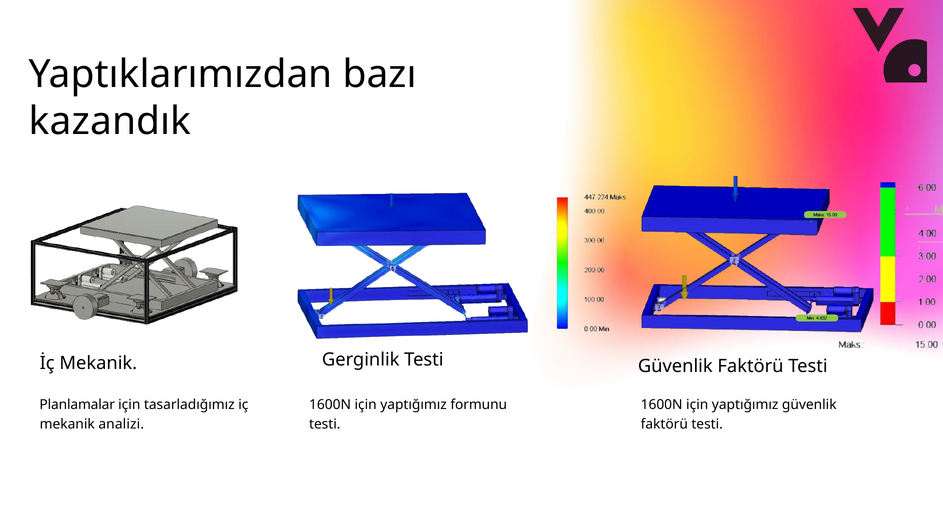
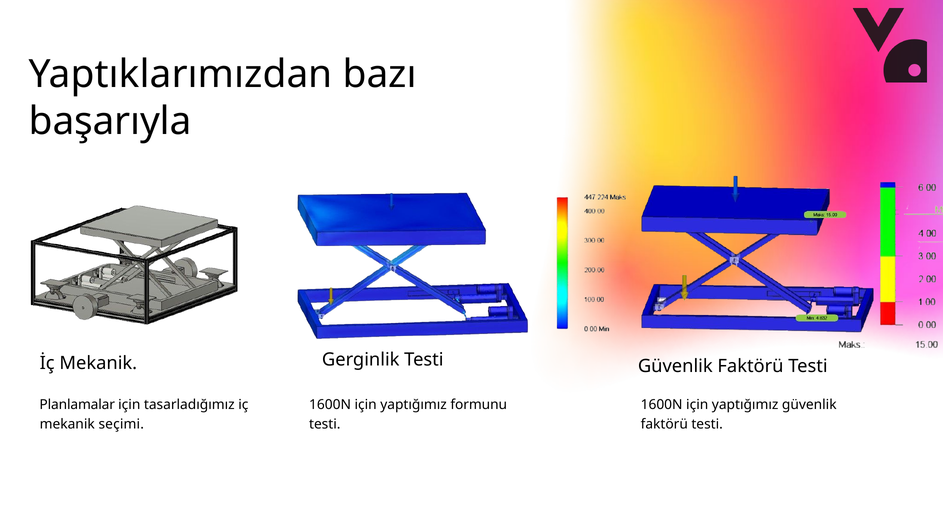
kazandık: kazandık -> başarıyla
analizi: analizi -> seçimi
